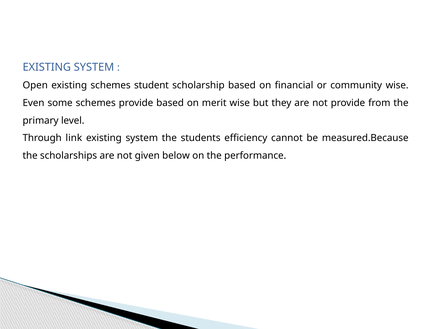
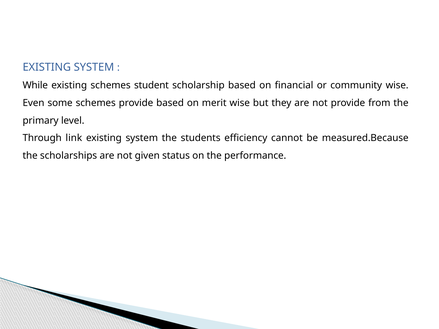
Open: Open -> While
below: below -> status
